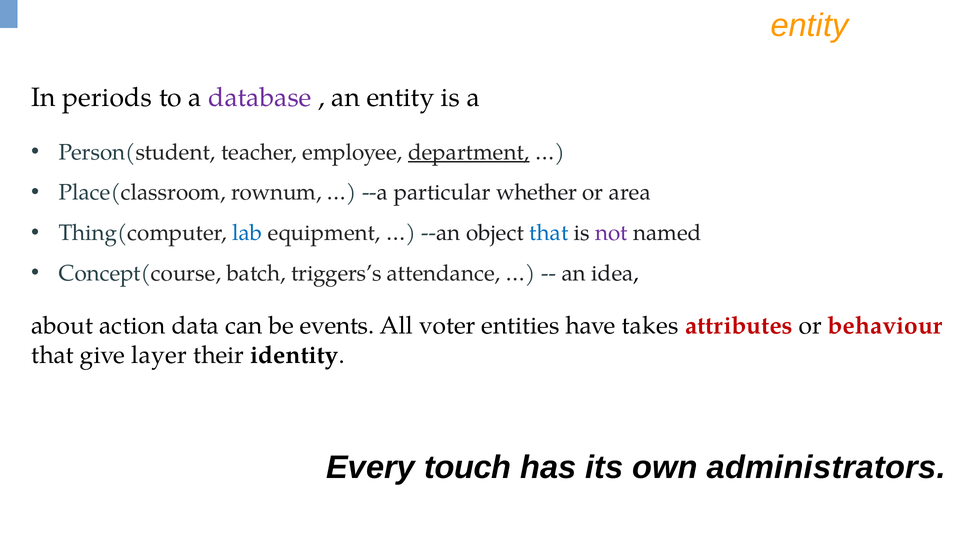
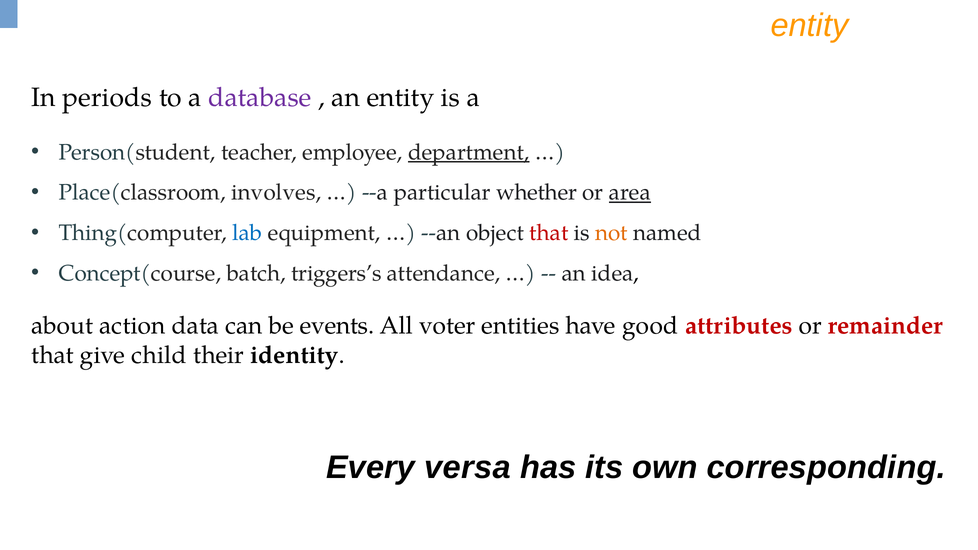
rownum: rownum -> involves
area underline: none -> present
that at (549, 233) colour: blue -> red
not colour: purple -> orange
takes: takes -> good
behaviour: behaviour -> remainder
layer: layer -> child
touch: touch -> versa
administrators: administrators -> corresponding
